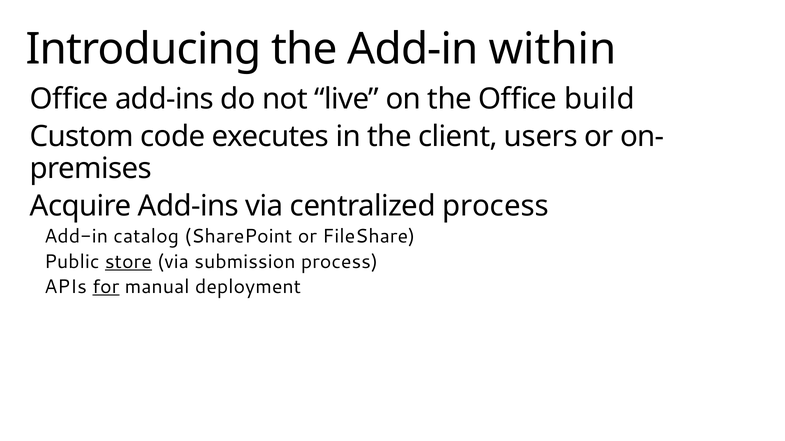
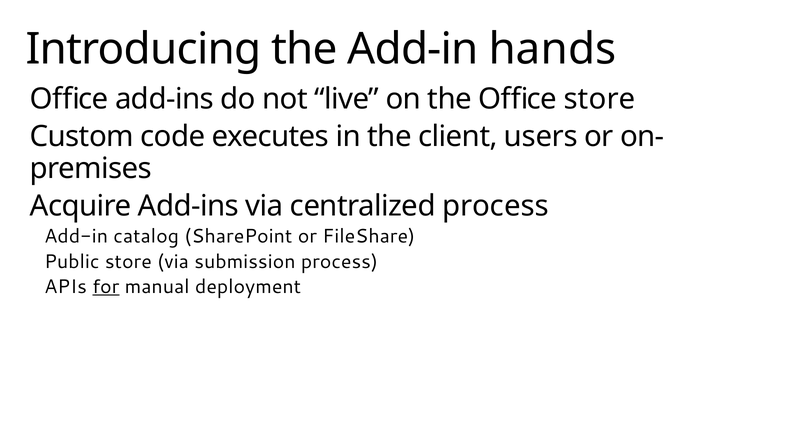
within: within -> hands
Office build: build -> store
store at (128, 262) underline: present -> none
